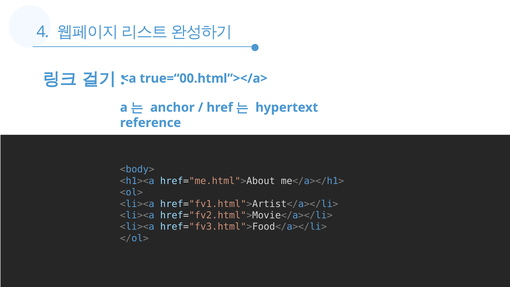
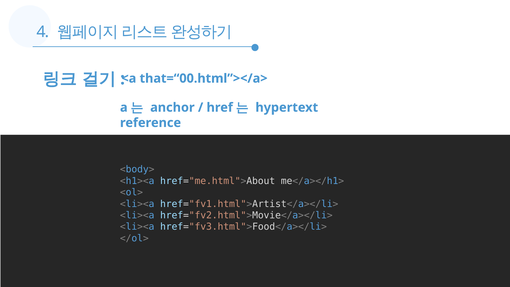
true=“00.html”></a>: true=“00.html”></a> -> that=“00.html”></a>
